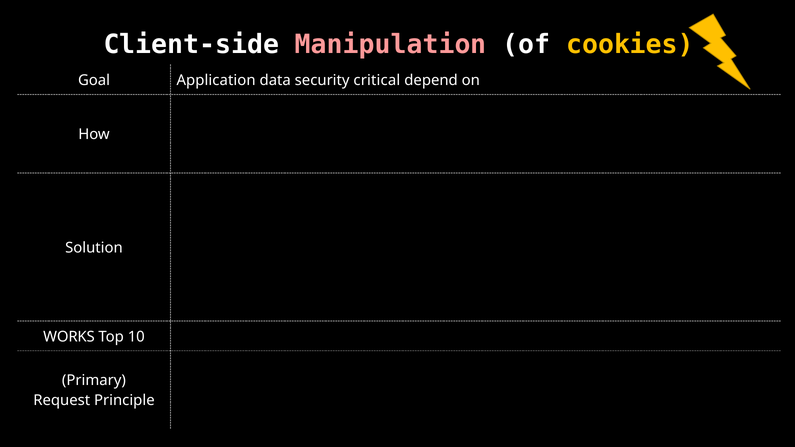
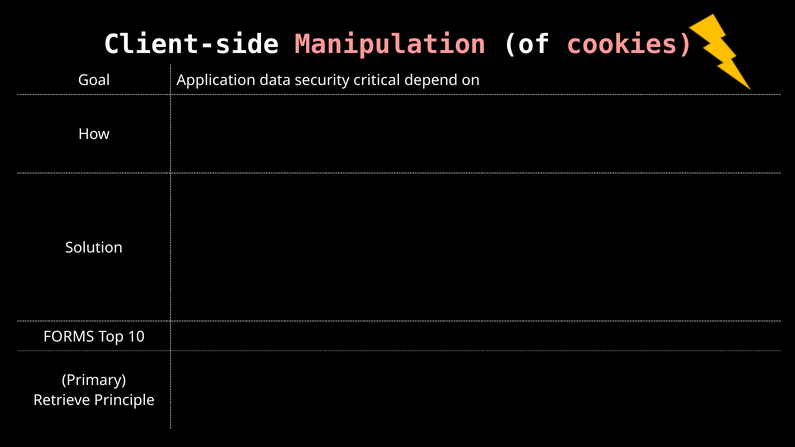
cookies colour: yellow -> pink
WORKS: WORKS -> FORMS
Request: Request -> Retrieve
